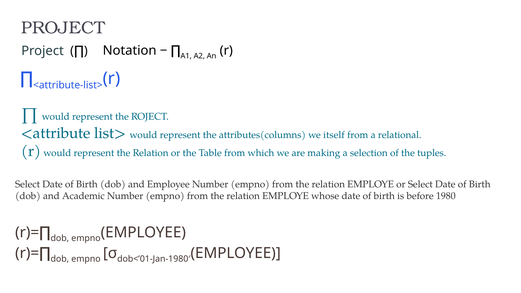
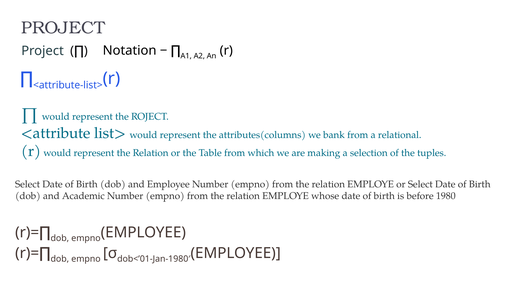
itself: itself -> bank
